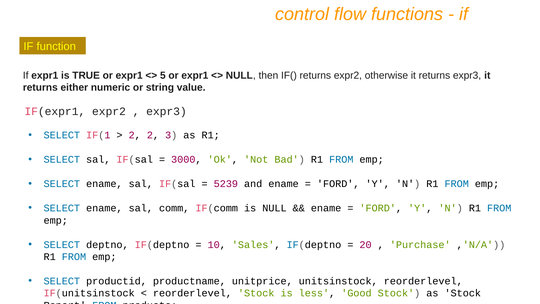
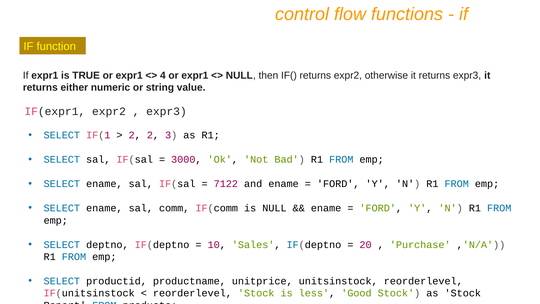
5: 5 -> 4
5239: 5239 -> 7122
